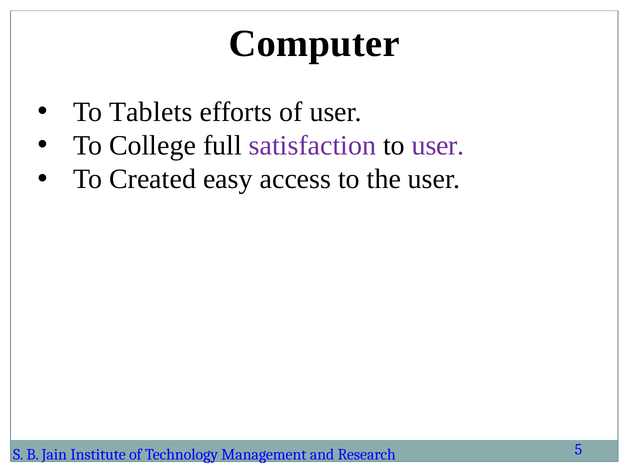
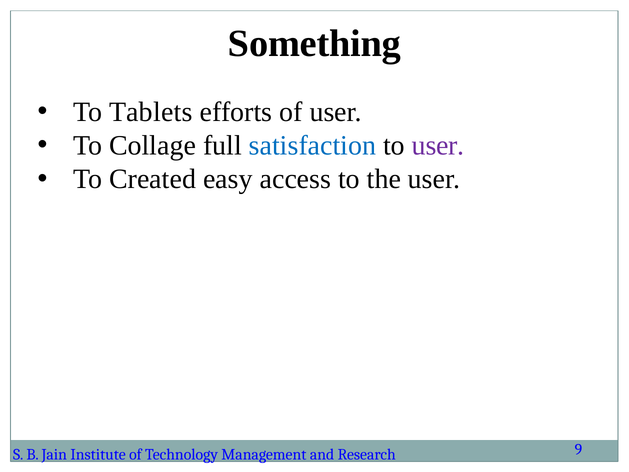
Computer: Computer -> Something
College: College -> Collage
satisfaction colour: purple -> blue
5: 5 -> 9
